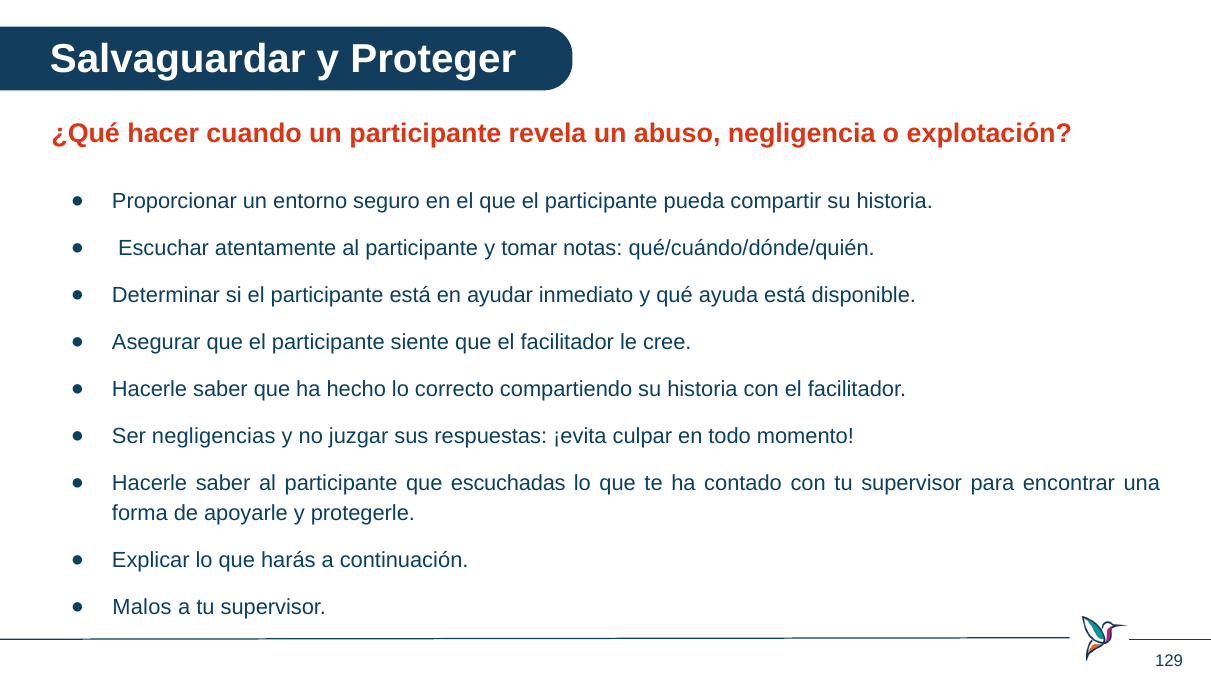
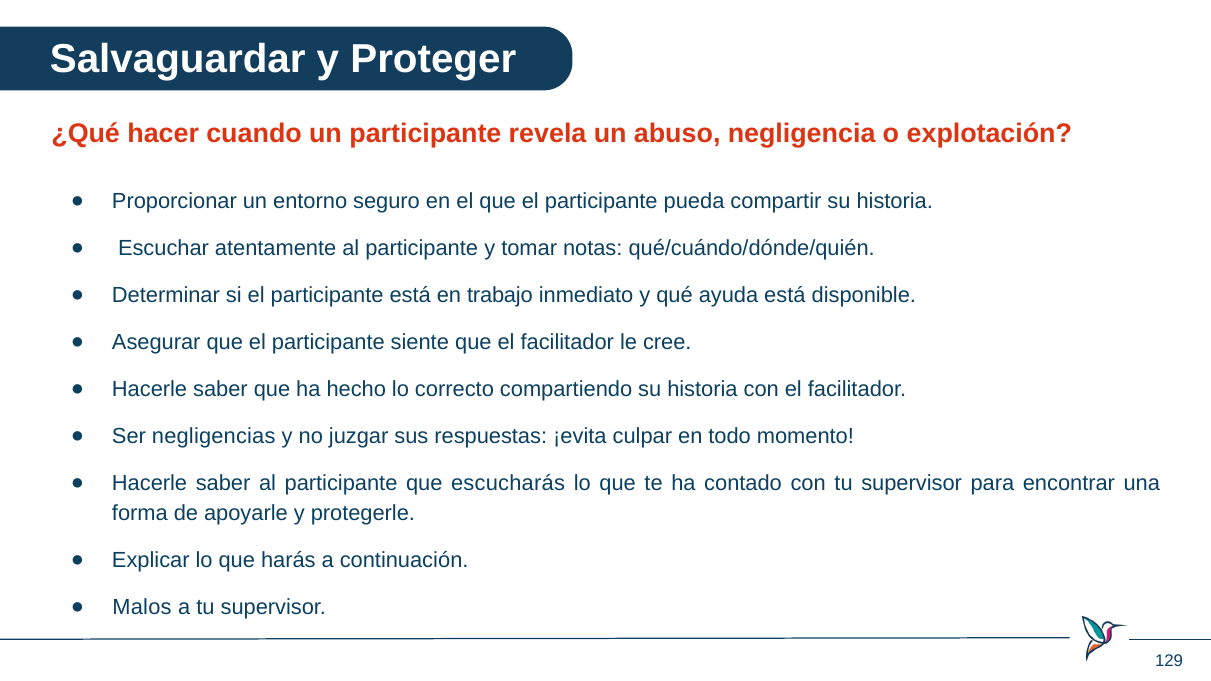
ayudar: ayudar -> trabajo
escuchadas: escuchadas -> escucharás
